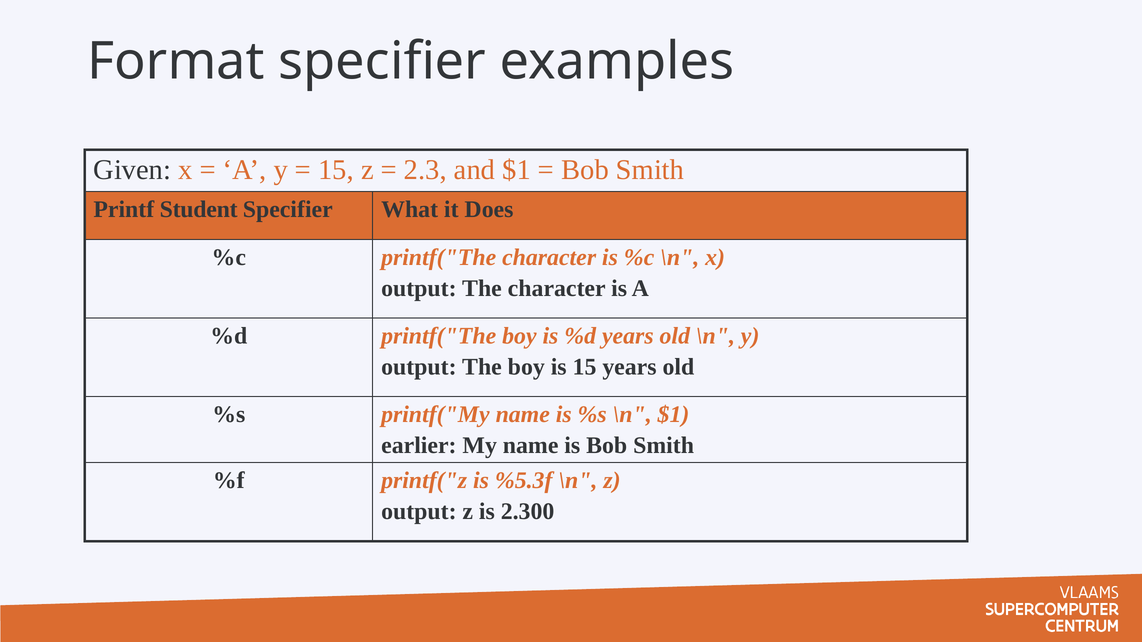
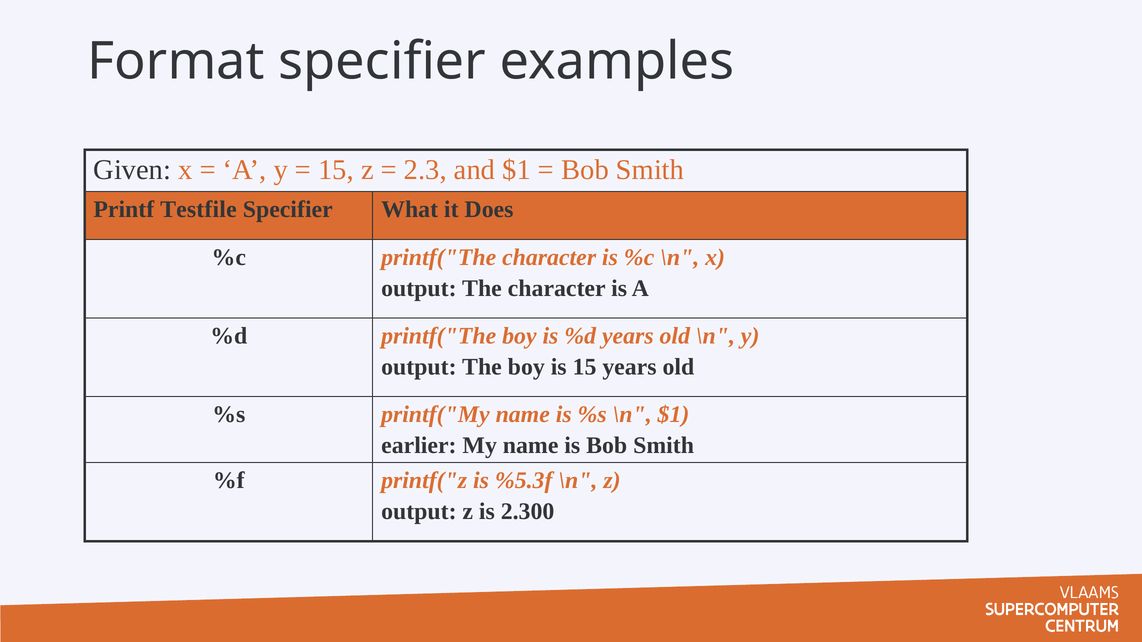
Student: Student -> Testfile
